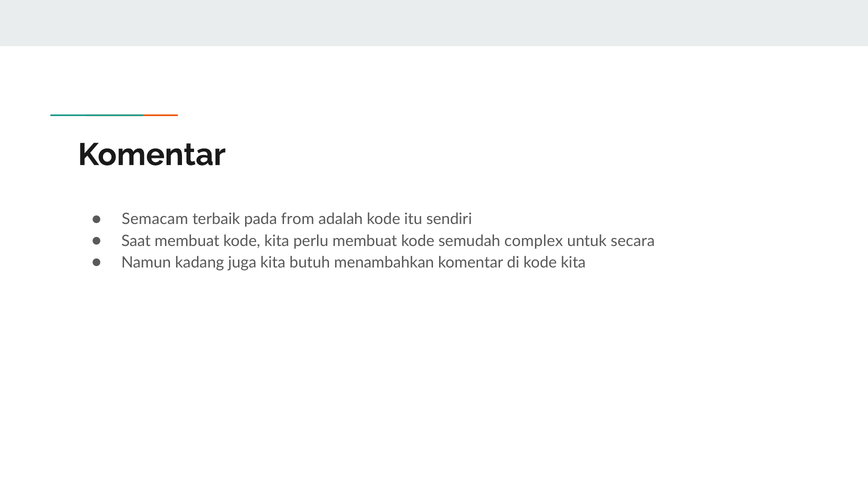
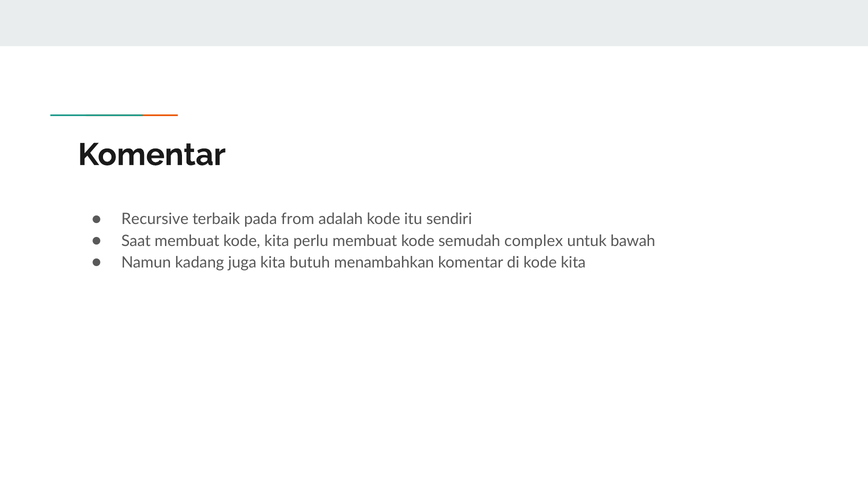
Semacam: Semacam -> Recursive
secara: secara -> bawah
